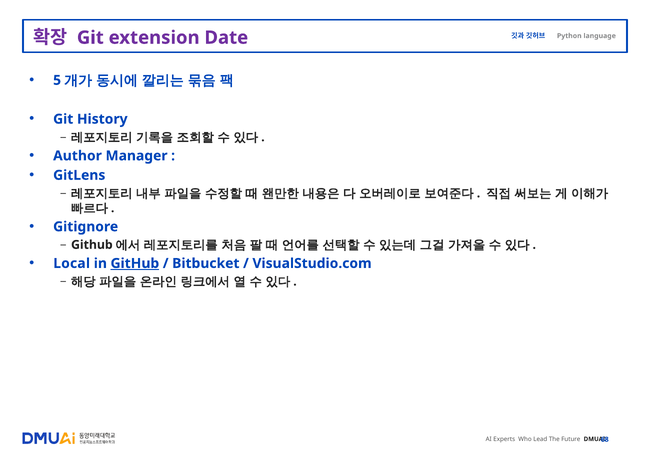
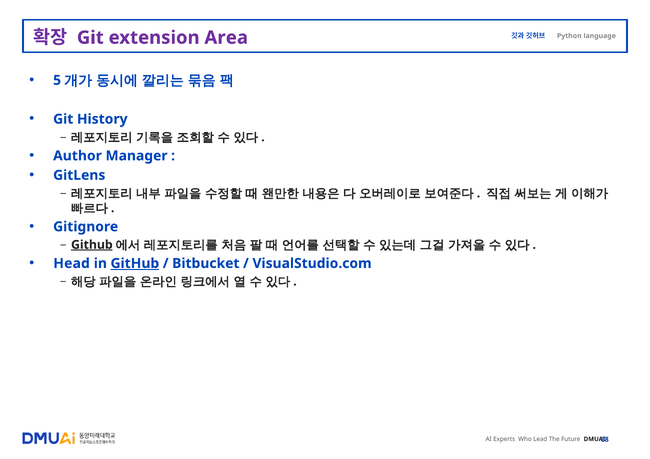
Date: Date -> Area
Github at (92, 245) underline: none -> present
Local: Local -> Head
